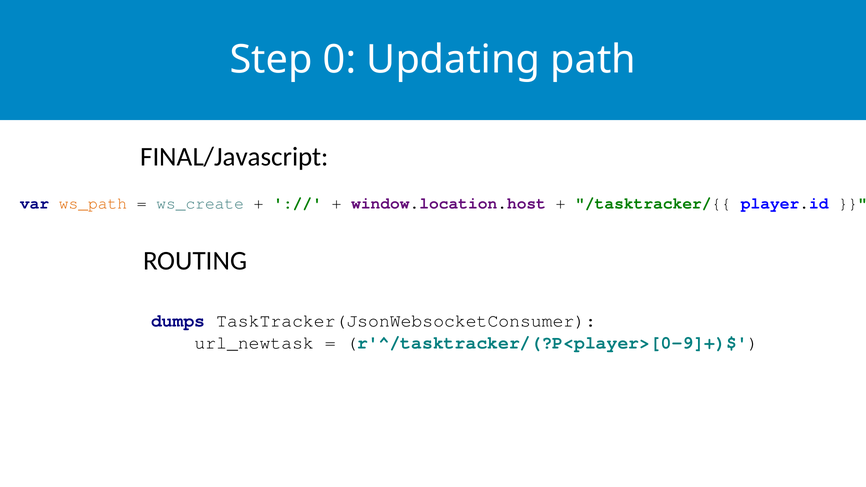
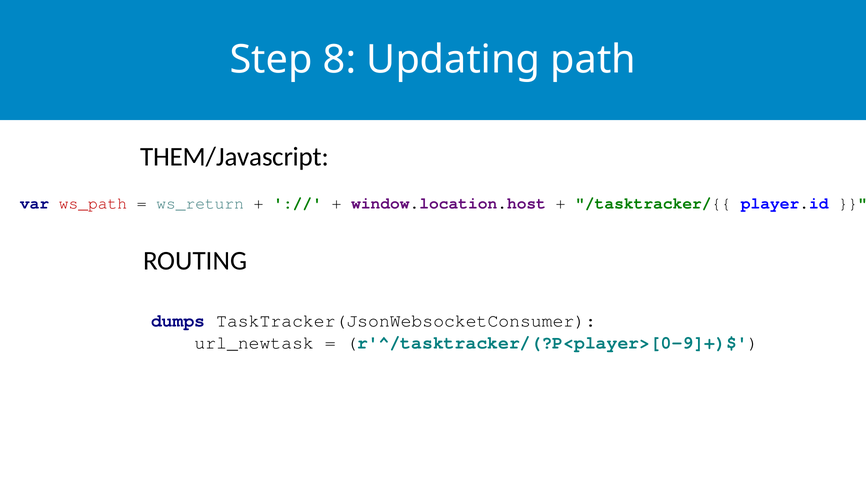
0: 0 -> 8
FINAL/Javascript: FINAL/Javascript -> THEM/Javascript
ws_path colour: orange -> red
ws_create: ws_create -> ws_return
